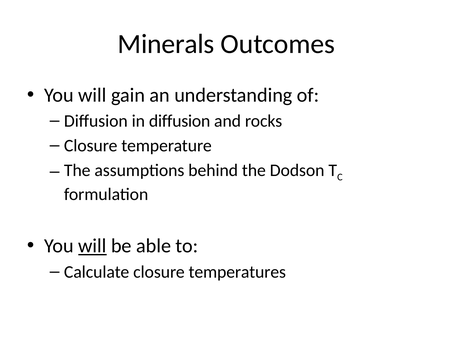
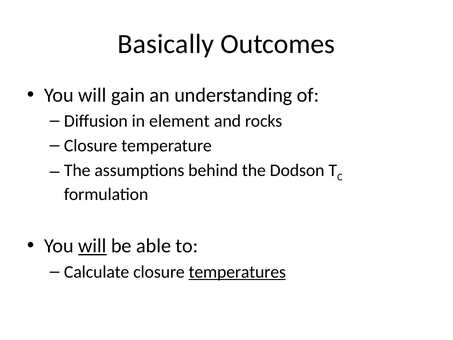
Minerals: Minerals -> Basically
in diffusion: diffusion -> element
temperatures underline: none -> present
